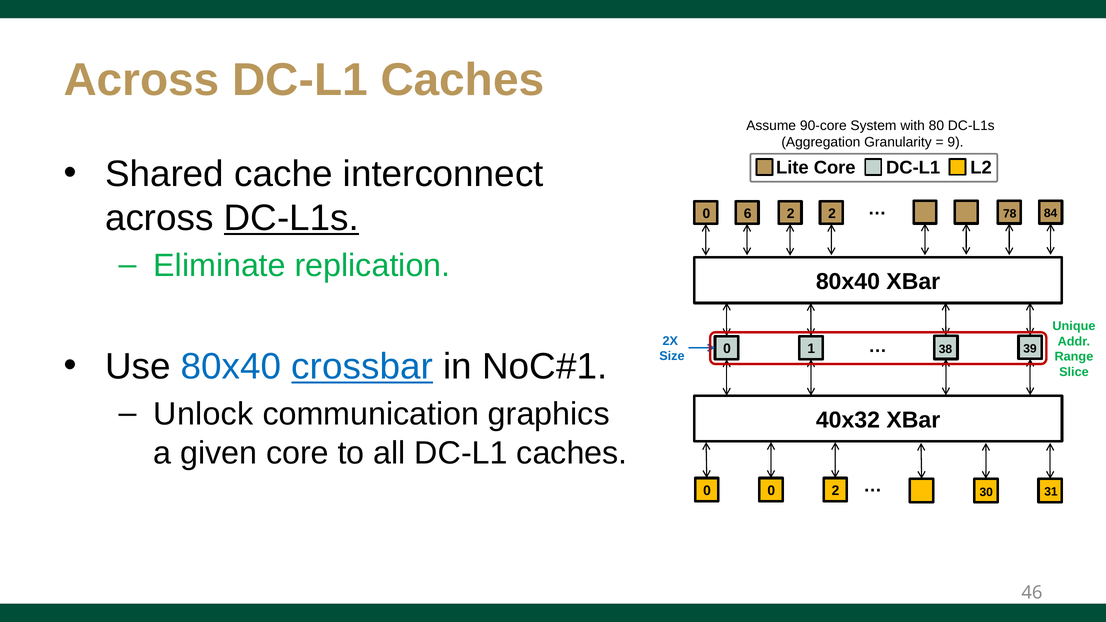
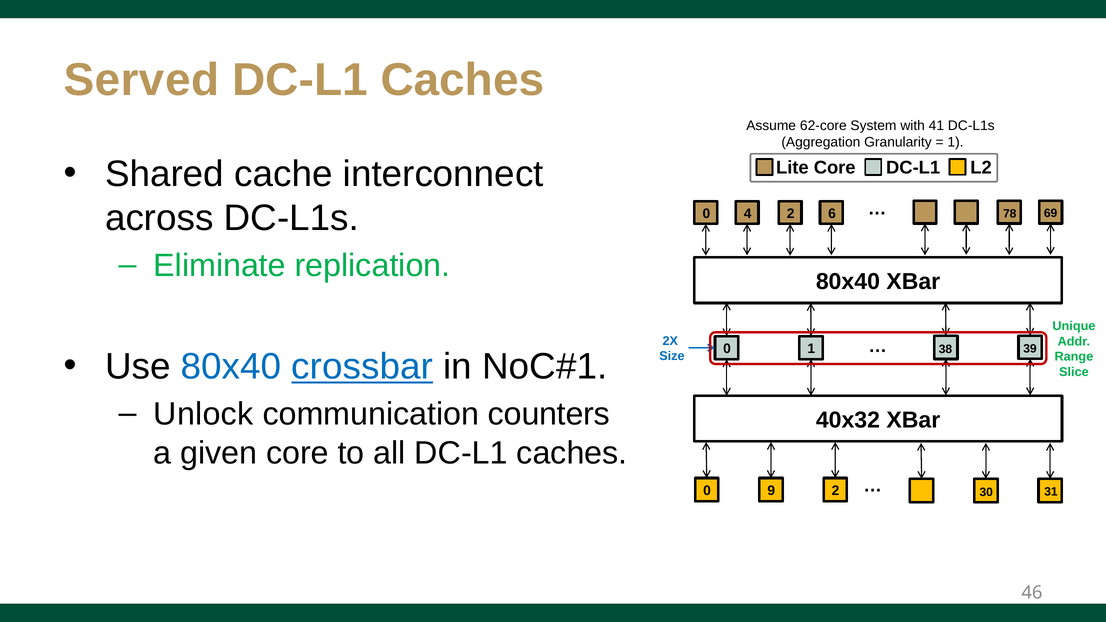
Across at (142, 80): Across -> Served
90-core: 90-core -> 62-core
80: 80 -> 41
9 at (956, 142): 9 -> 1
DC-L1s at (291, 218) underline: present -> none
6: 6 -> 4
2 2: 2 -> 6
84: 84 -> 69
graphics: graphics -> counters
0 0: 0 -> 9
